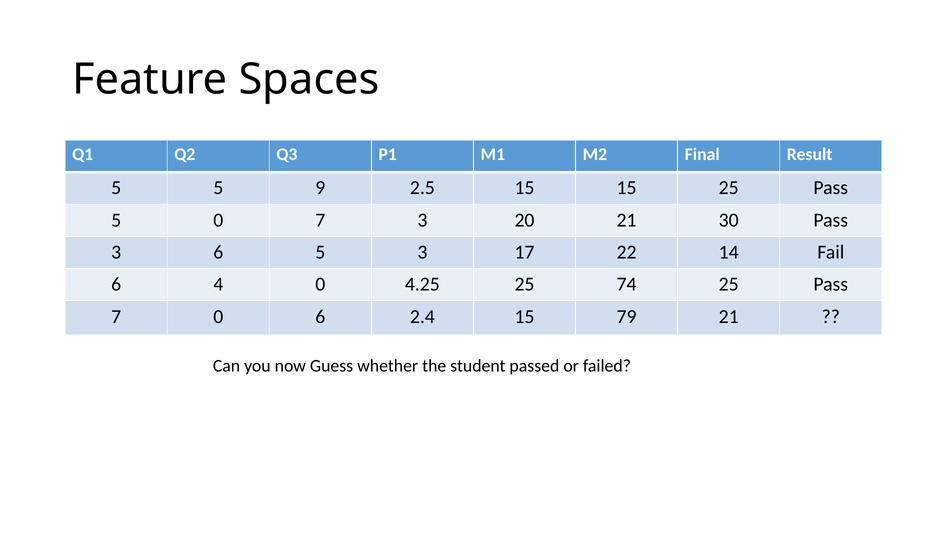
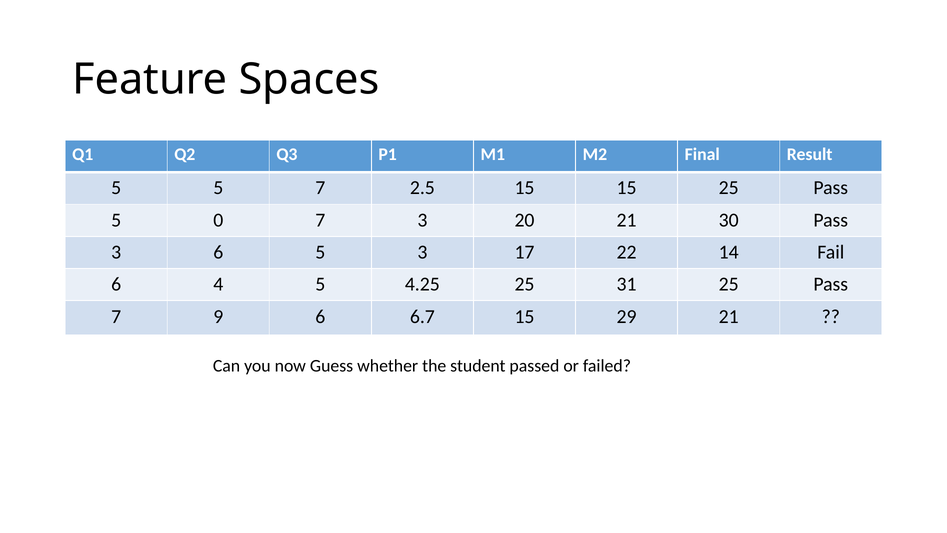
5 9: 9 -> 7
4 0: 0 -> 5
74: 74 -> 31
7 0: 0 -> 9
2.4: 2.4 -> 6.7
79: 79 -> 29
